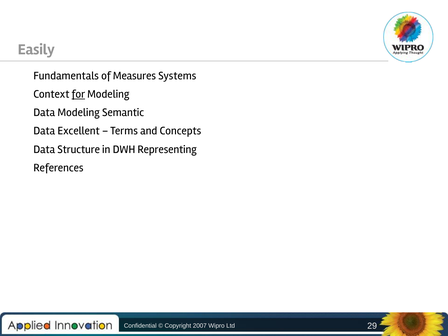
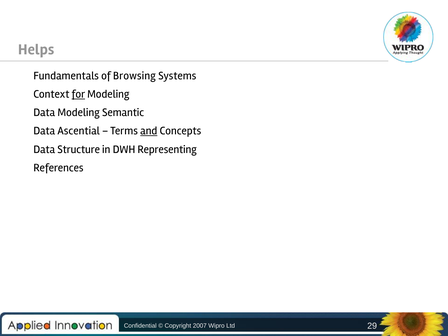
Easily: Easily -> Helps
Measures: Measures -> Browsing
Excellent: Excellent -> Ascential
and underline: none -> present
